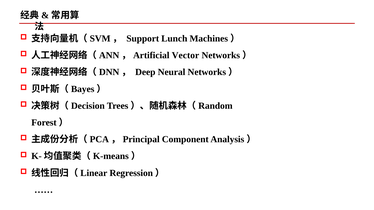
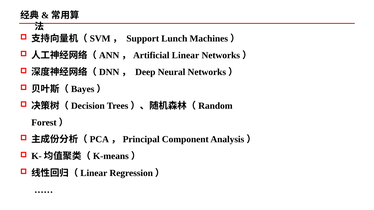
Vector: Vector -> Linear
